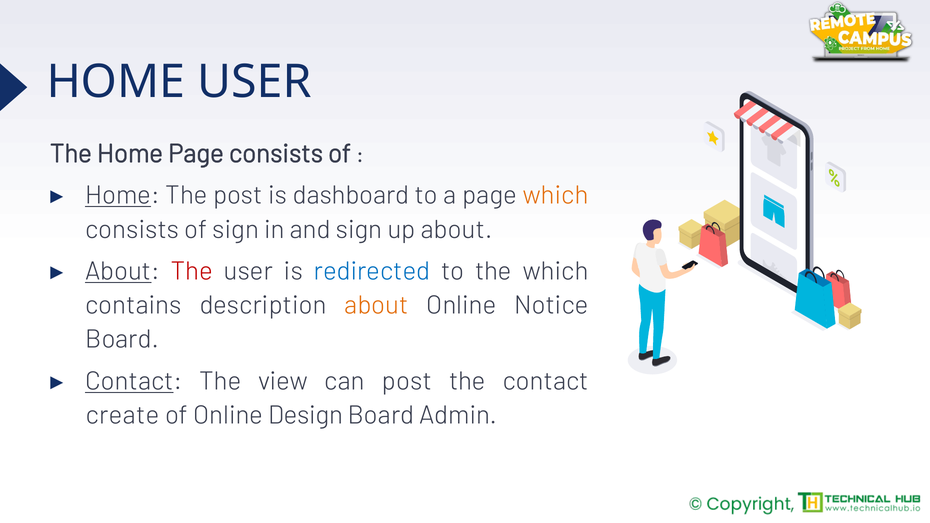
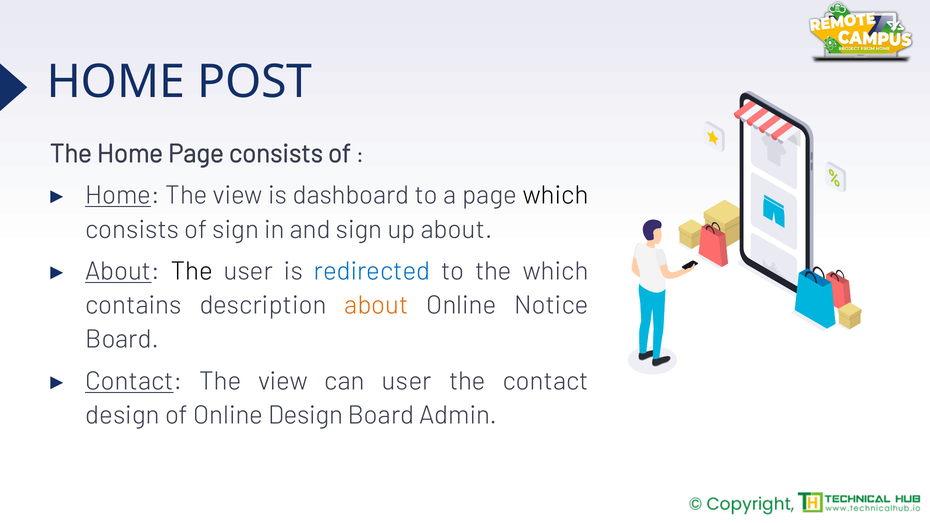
HOME USER: USER -> POST
Home The post: post -> view
which at (556, 195) colour: orange -> black
The at (192, 271) colour: red -> black
can post: post -> user
create at (122, 415): create -> design
